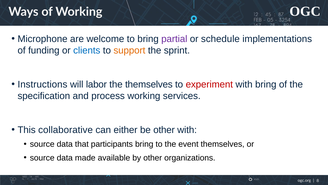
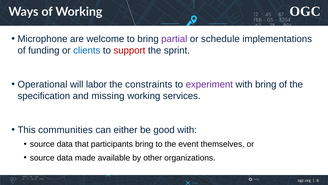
support colour: orange -> red
Instructions: Instructions -> Operational
the themselves: themselves -> constraints
experiment colour: red -> purple
process: process -> missing
collaborative: collaborative -> communities
be other: other -> good
